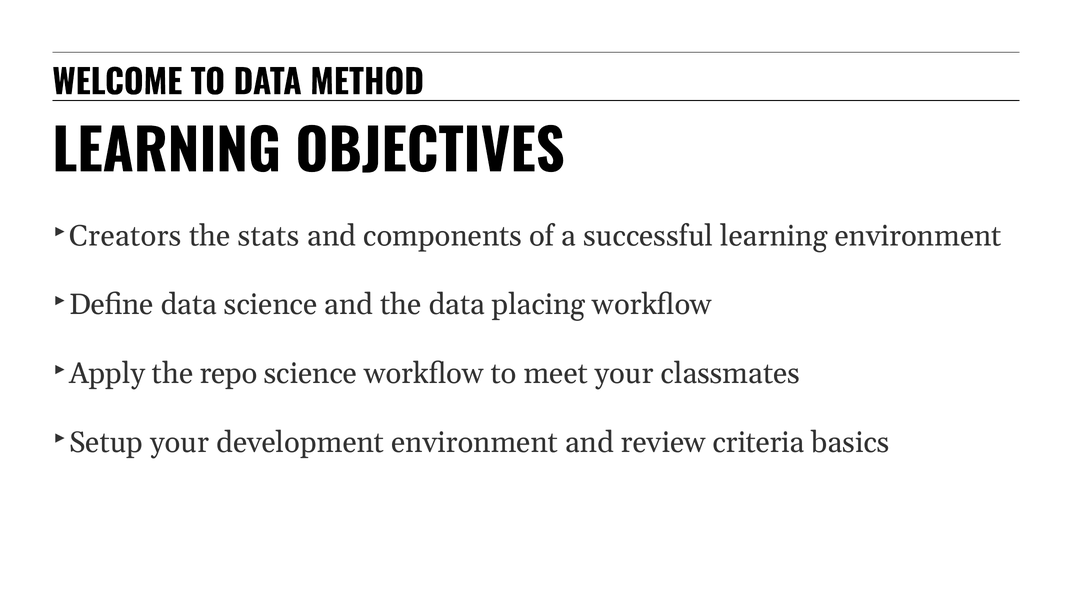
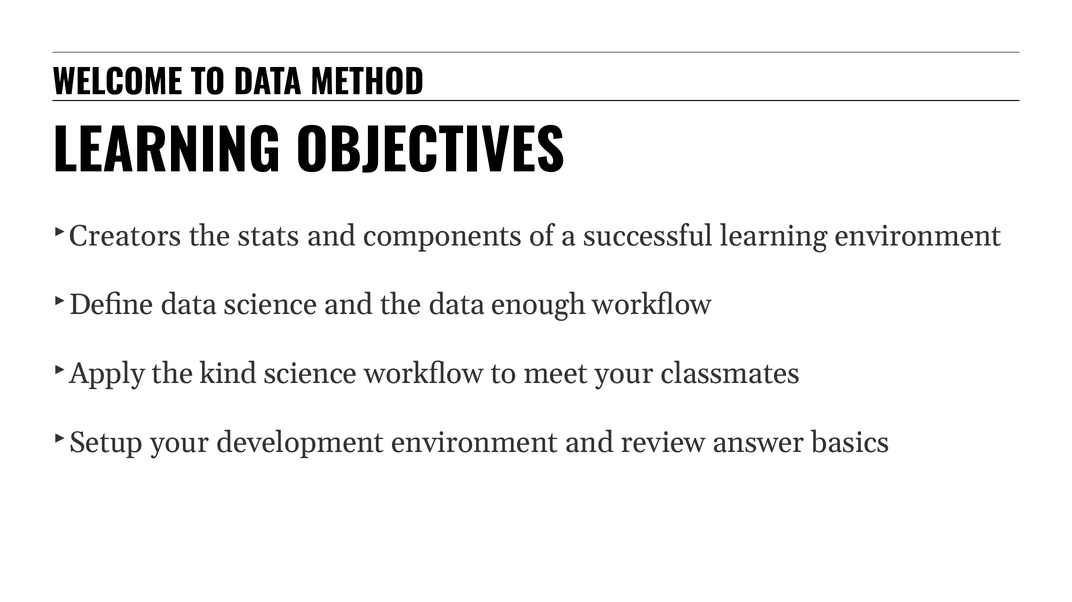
placing: placing -> enough
repo: repo -> kind
criteria: criteria -> answer
